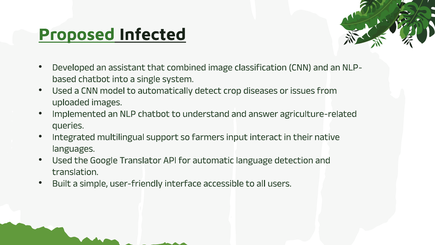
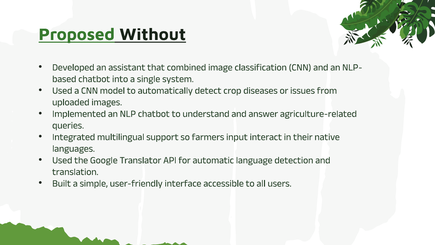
Infected: Infected -> Without
